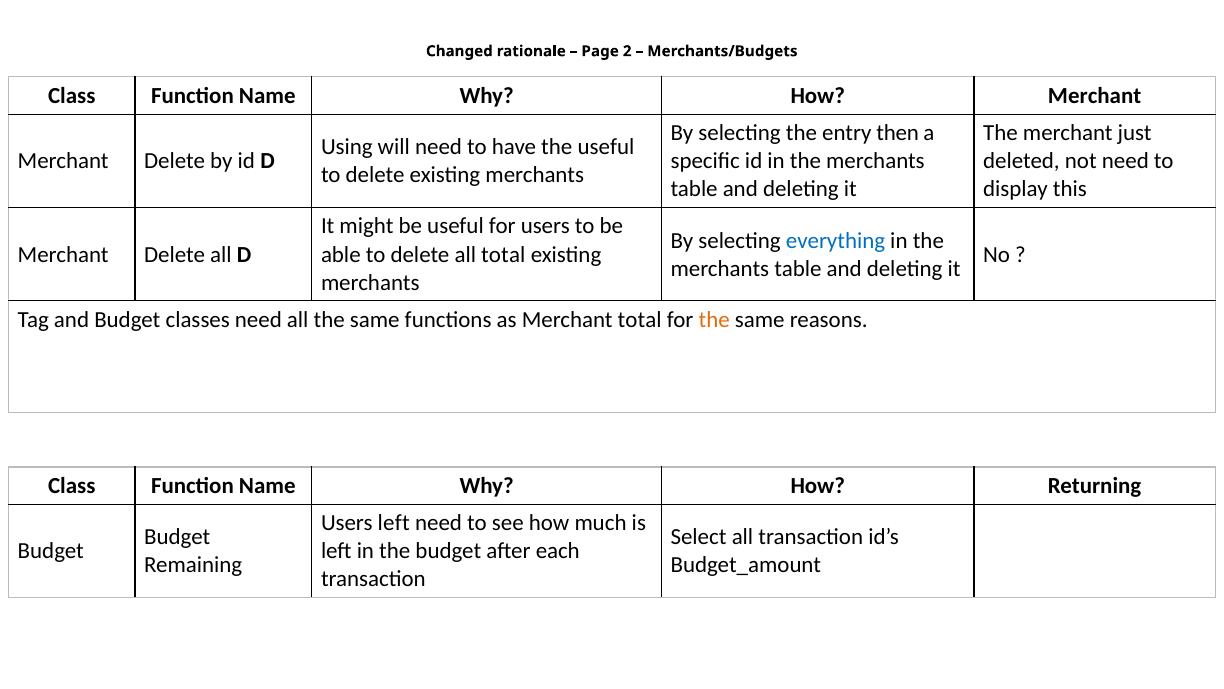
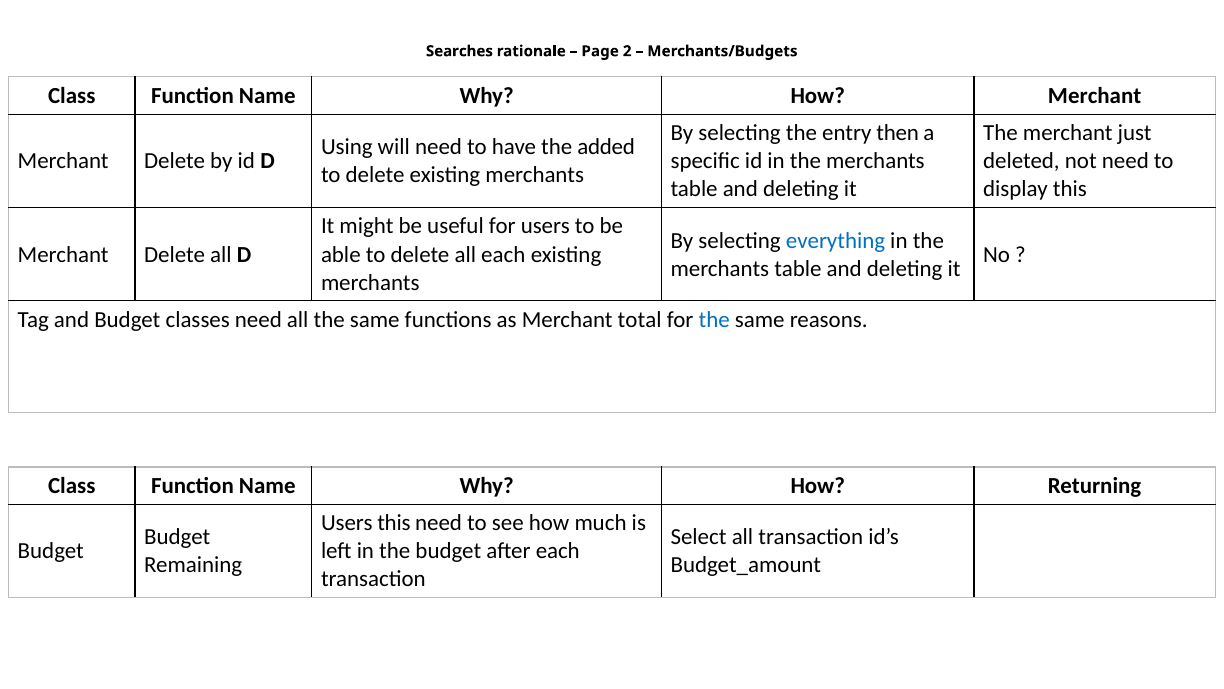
Changed: Changed -> Searches
the useful: useful -> added
all total: total -> each
the at (714, 319) colour: orange -> blue
Users left: left -> this
